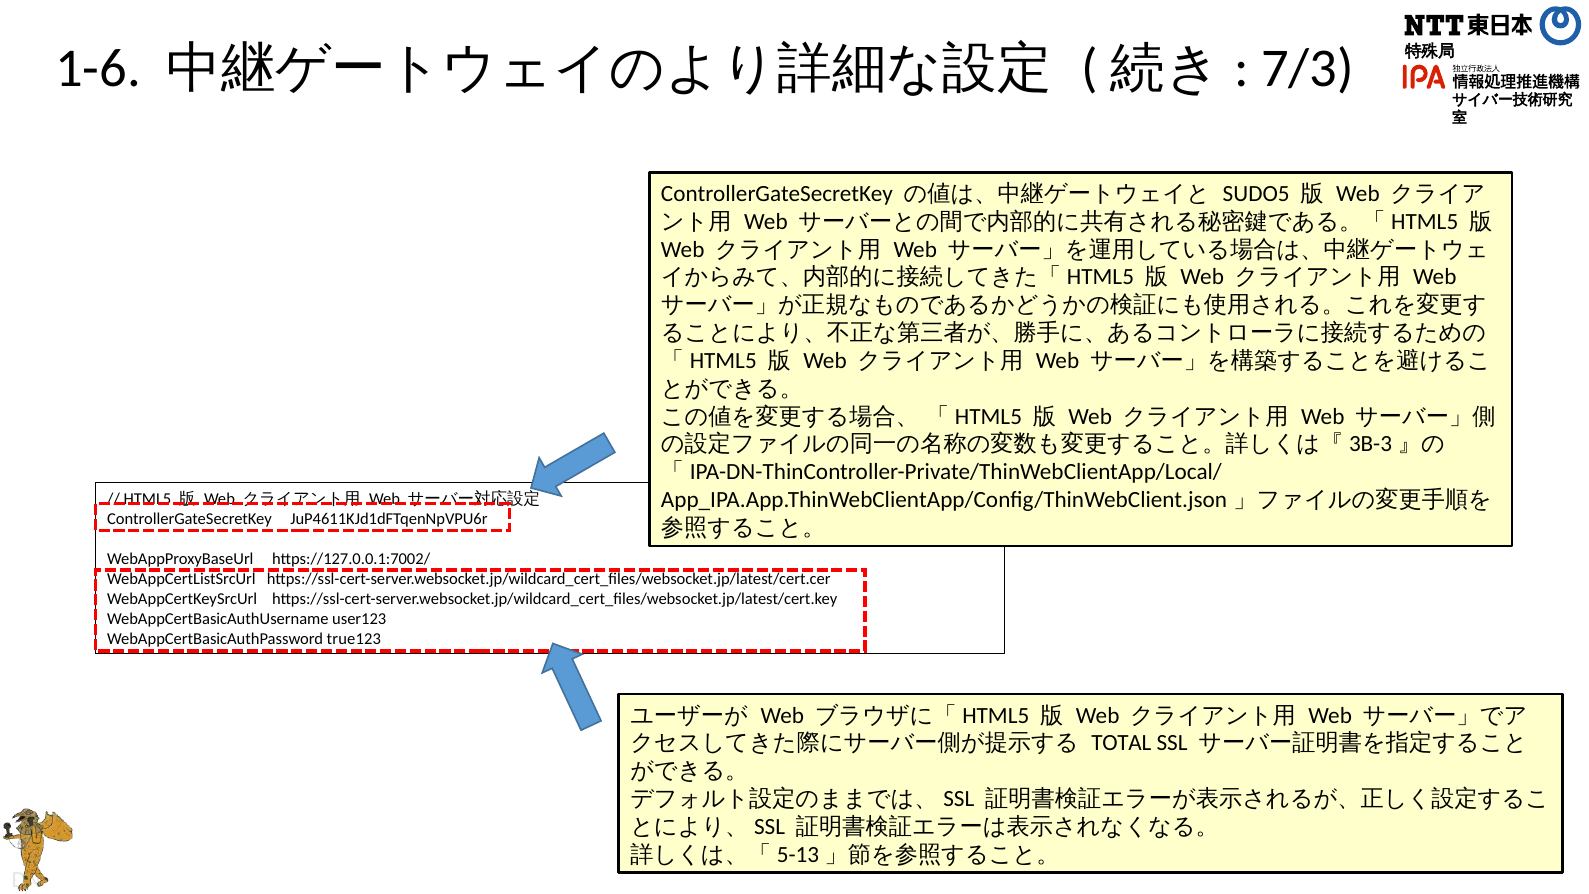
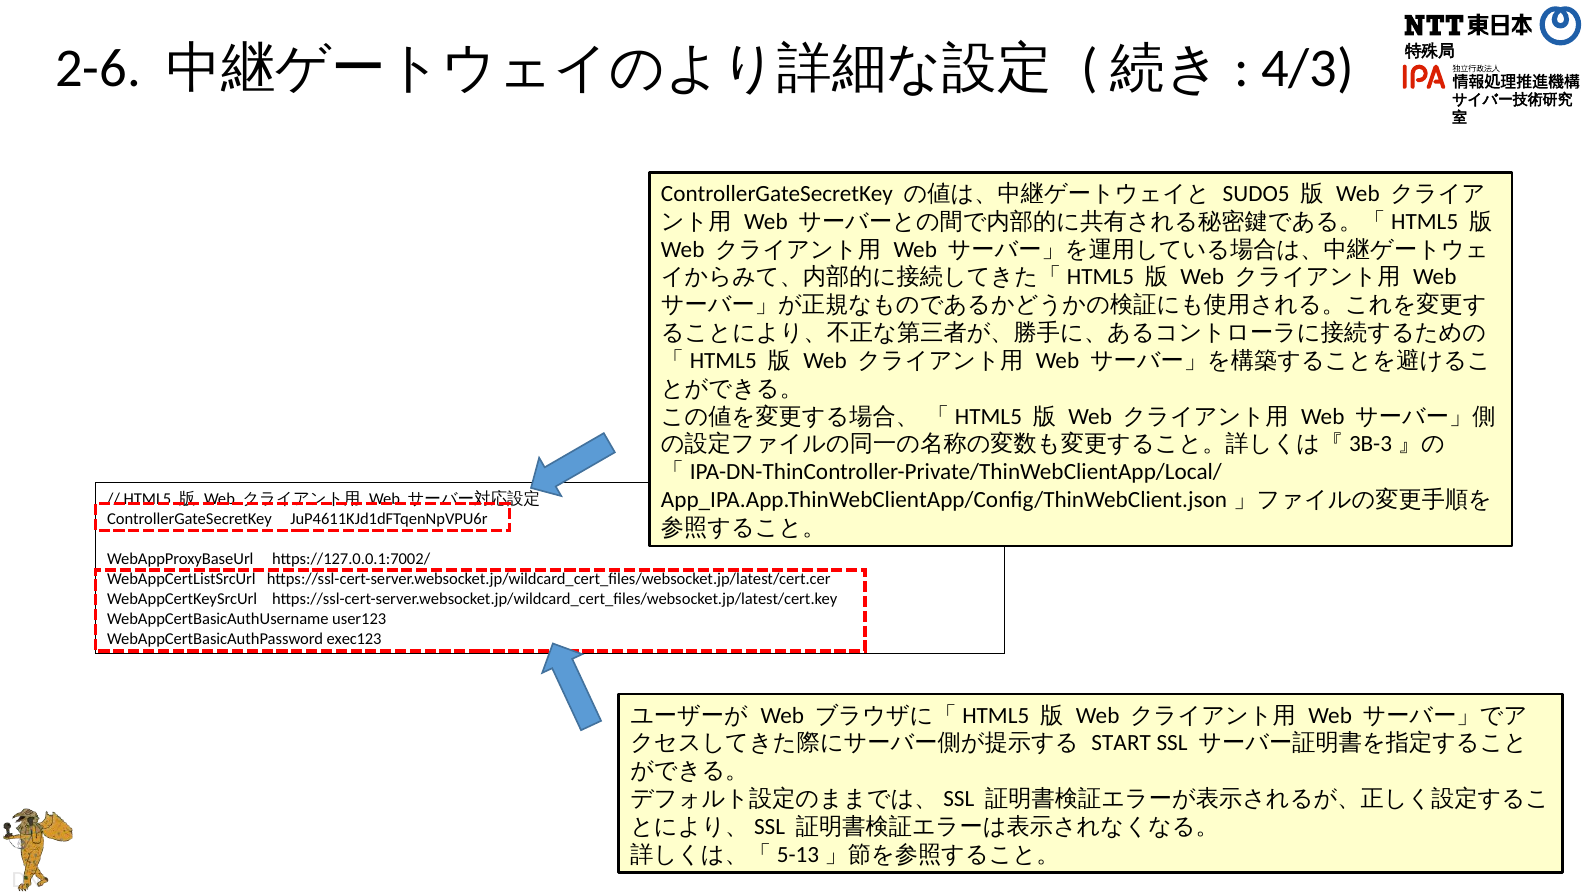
1-6: 1-6 -> 2-6
7/3: 7/3 -> 4/3
true123: true123 -> exec123
TOTAL: TOTAL -> START
